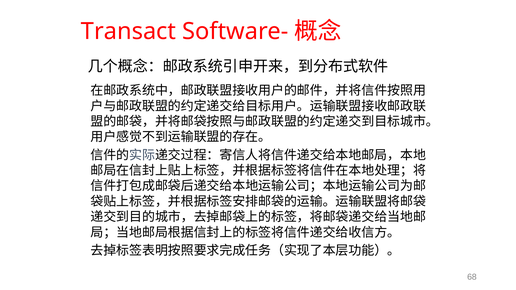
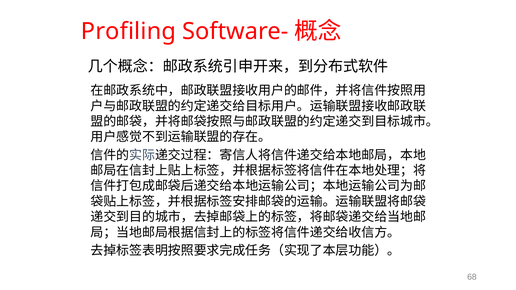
Transact: Transact -> Profiling
